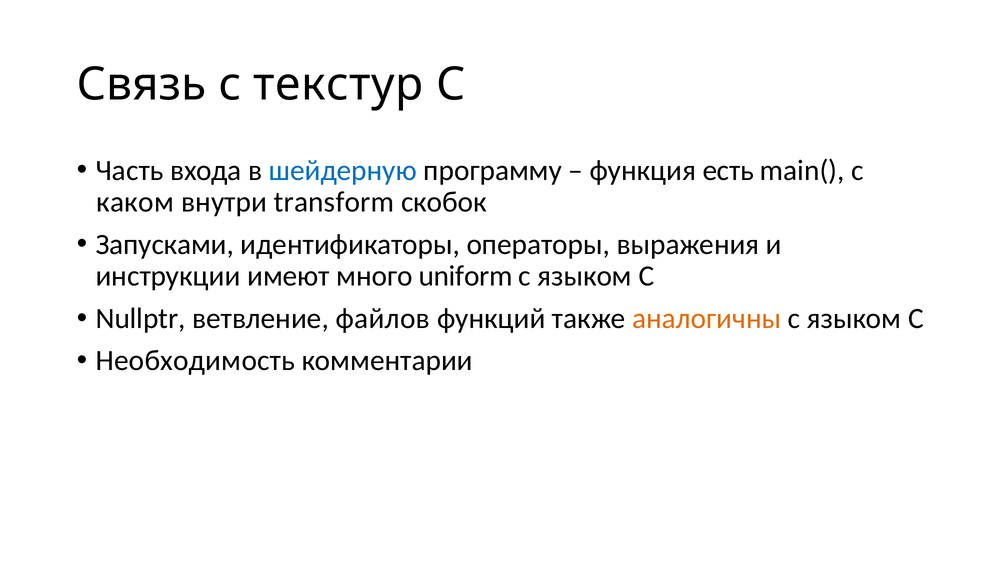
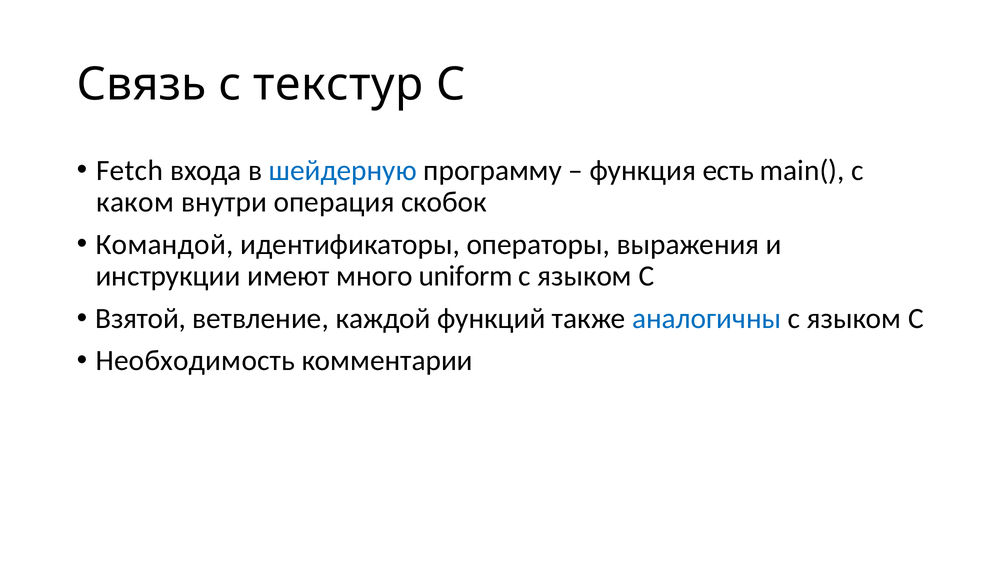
Часть: Часть -> Fetch
transform: transform -> операция
Запусками: Запусками -> Командой
Nullptr: Nullptr -> Взятой
файлов: файлов -> каждой
аналогичны colour: orange -> blue
